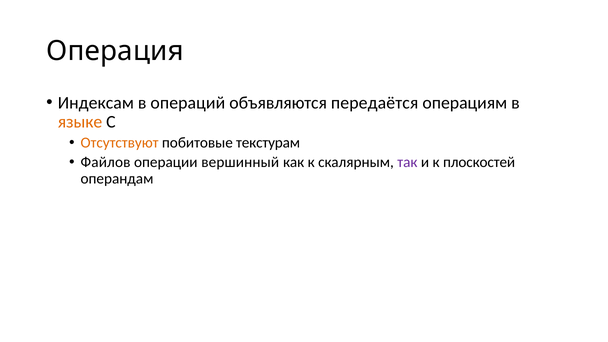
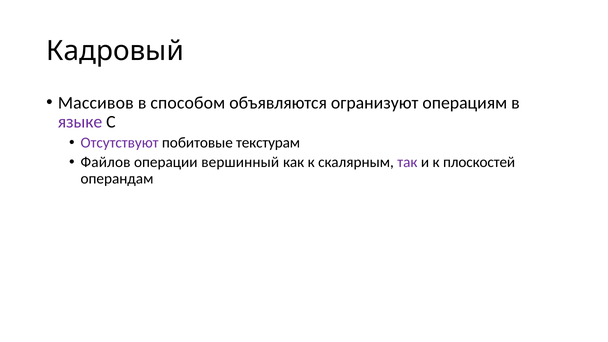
Операция: Операция -> Кадровый
Индексам: Индексам -> Массивов
операций: операций -> способом
передаётся: передаётся -> огранизуют
языке colour: orange -> purple
Отсутствуют colour: orange -> purple
